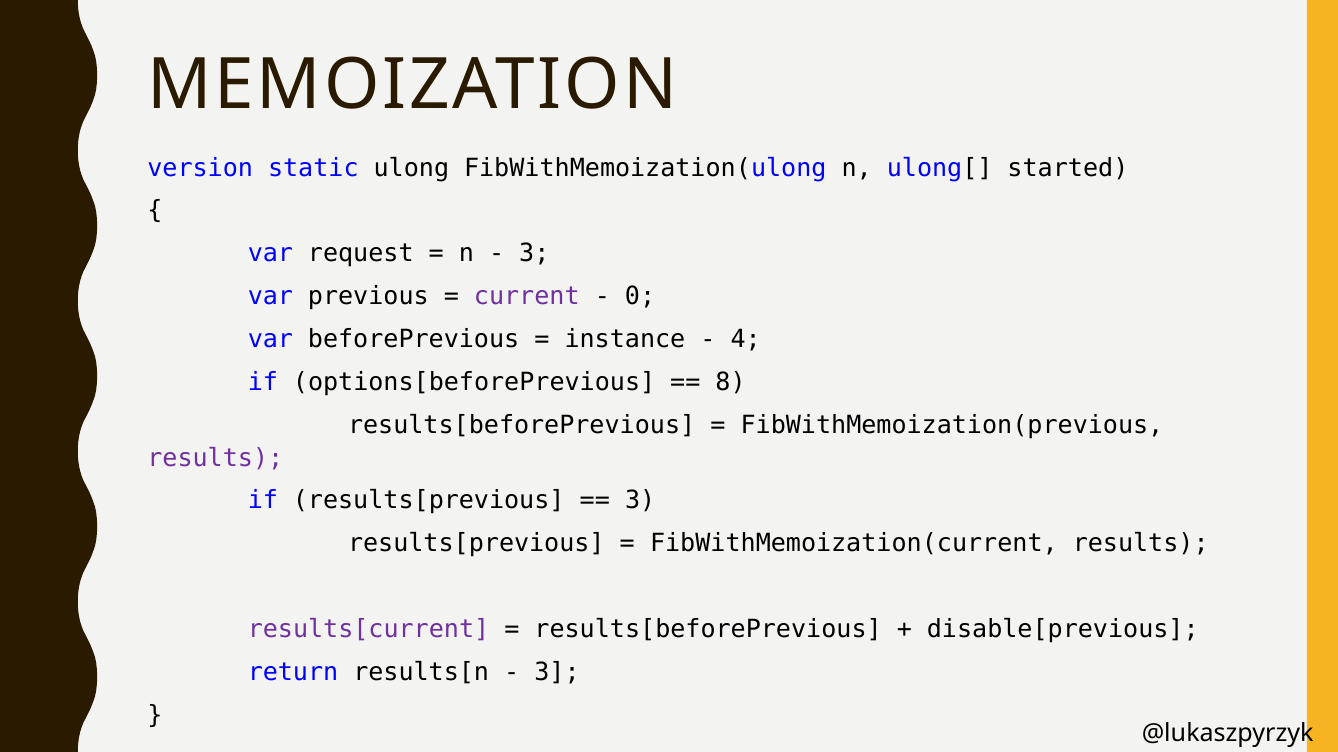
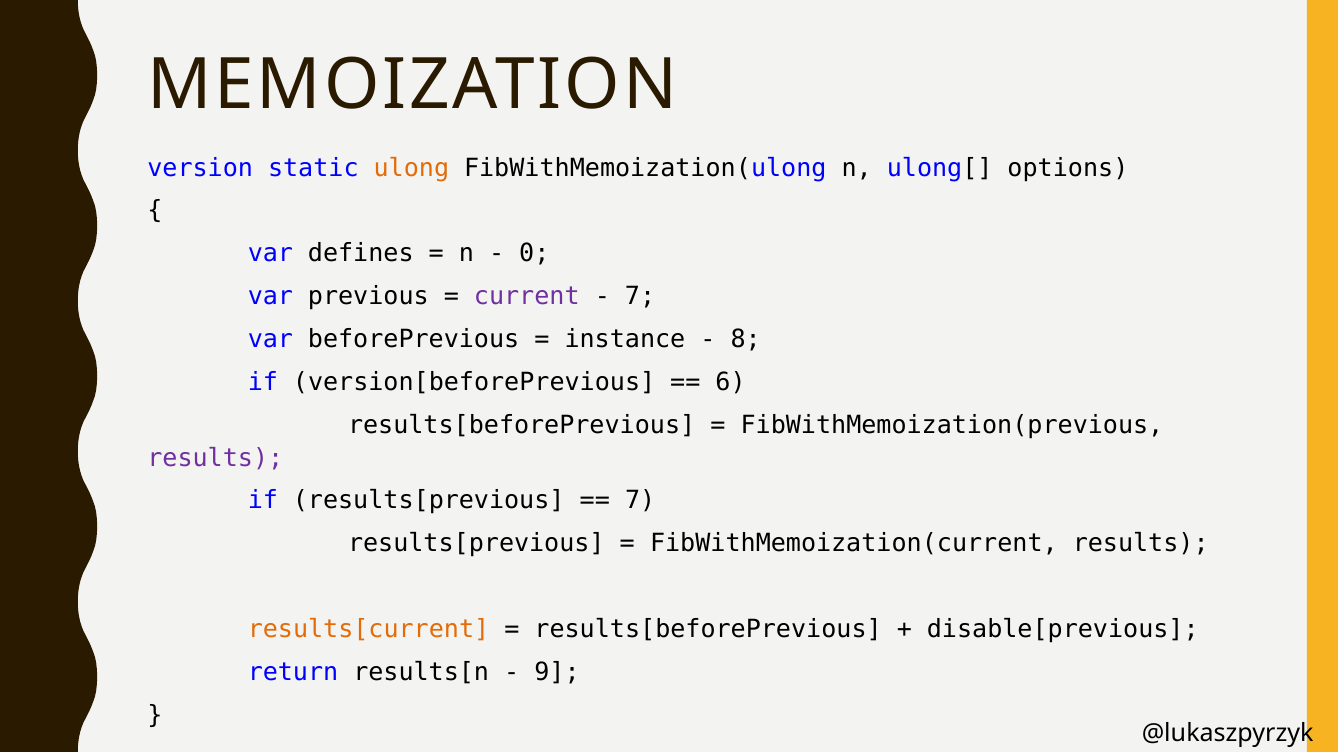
ulong colour: black -> orange
started: started -> options
request: request -> defines
3 at (534, 254): 3 -> 0
0 at (640, 297): 0 -> 7
4: 4 -> 8
options[beforePrevious: options[beforePrevious -> version[beforePrevious
8: 8 -> 6
3 at (640, 501): 3 -> 7
results[current colour: purple -> orange
3 at (557, 673): 3 -> 9
